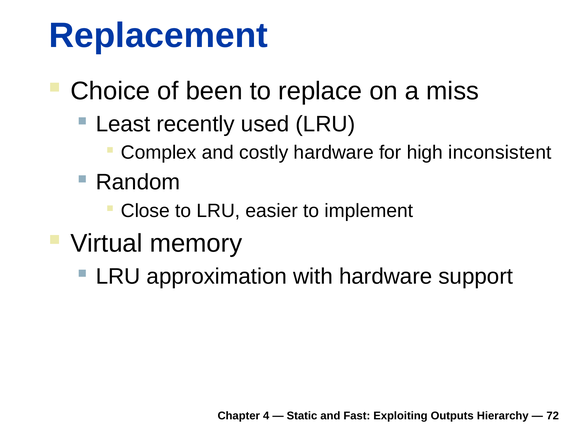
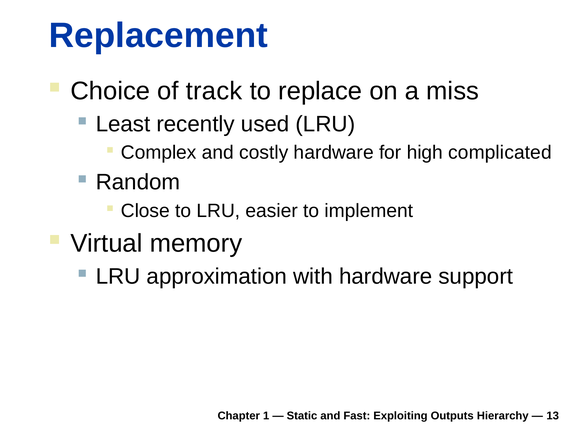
been: been -> track
inconsistent: inconsistent -> complicated
4: 4 -> 1
72: 72 -> 13
